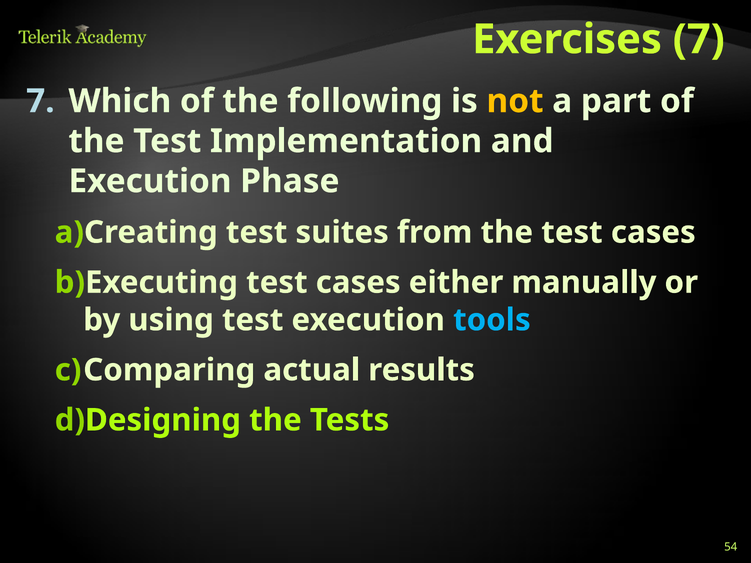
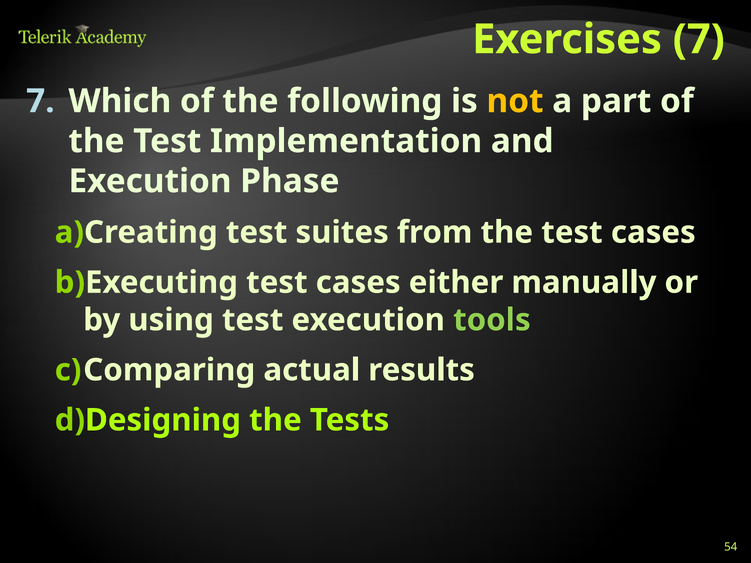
tools colour: light blue -> light green
